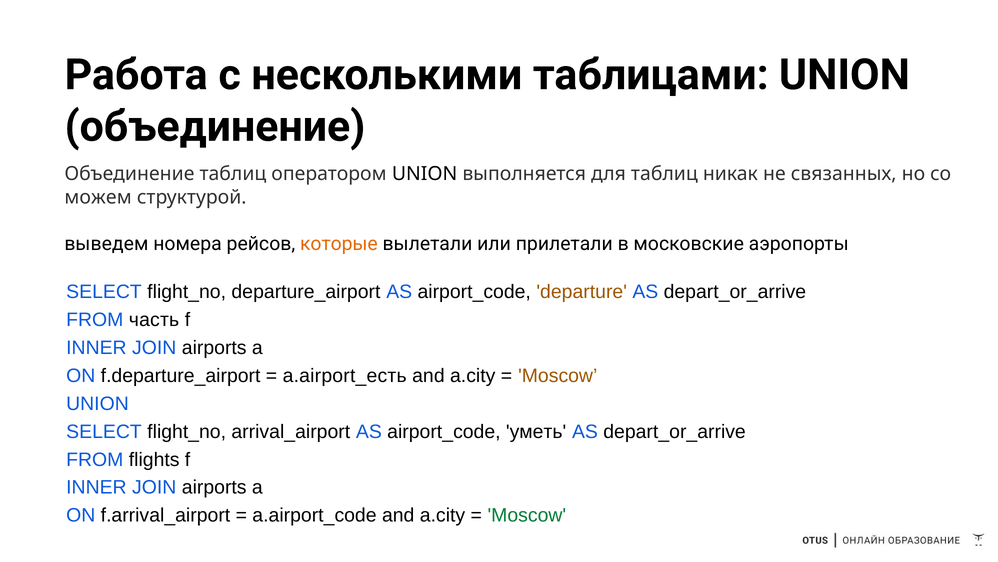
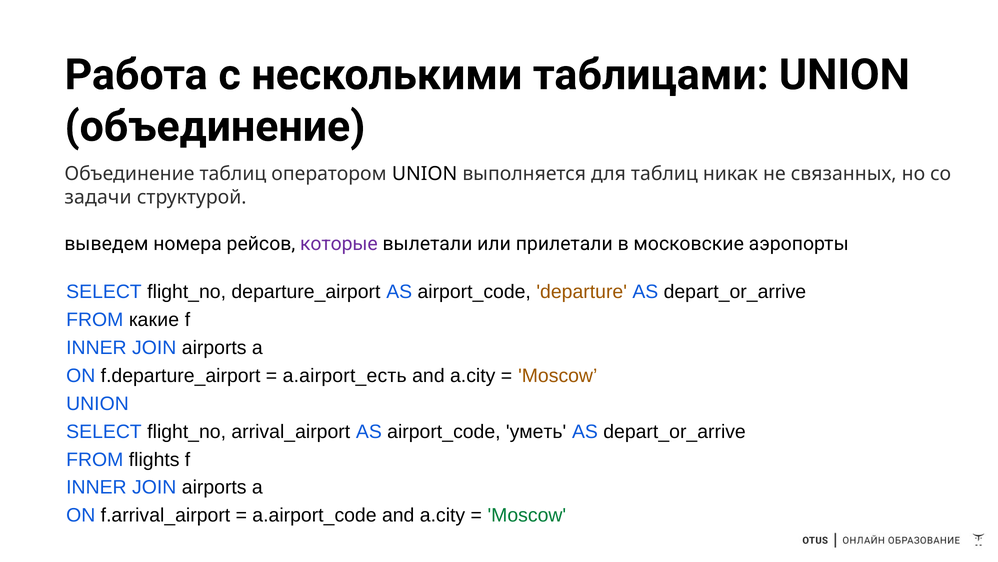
можем: можем -> задачи
которые colour: orange -> purple
часть: часть -> какие
